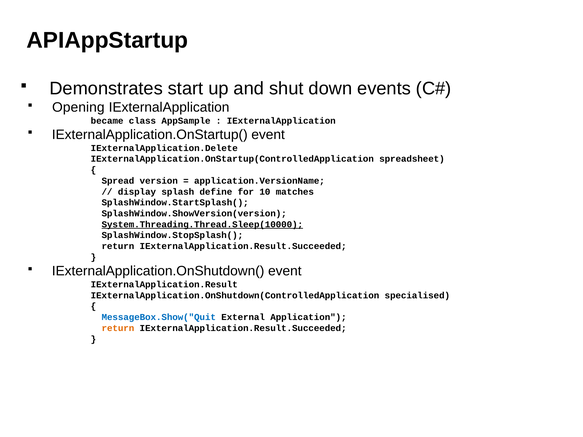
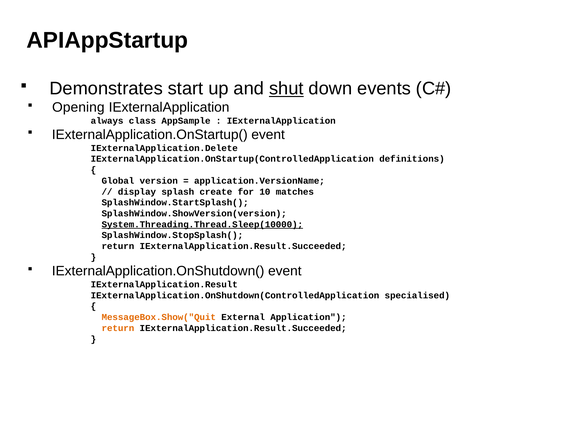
shut underline: none -> present
became: became -> always
spreadsheet: spreadsheet -> definitions
Spread: Spread -> Global
define: define -> create
MessageBox.Show("Quit colour: blue -> orange
